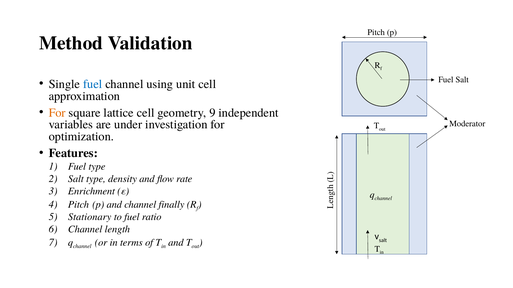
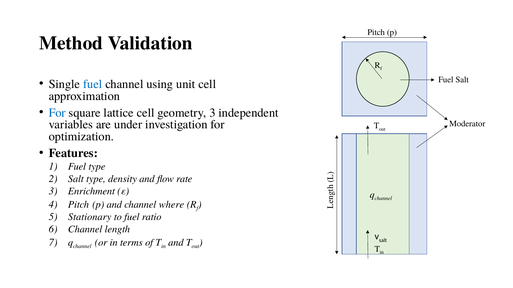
For at (57, 113) colour: orange -> blue
geometry 9: 9 -> 3
finally: finally -> where
